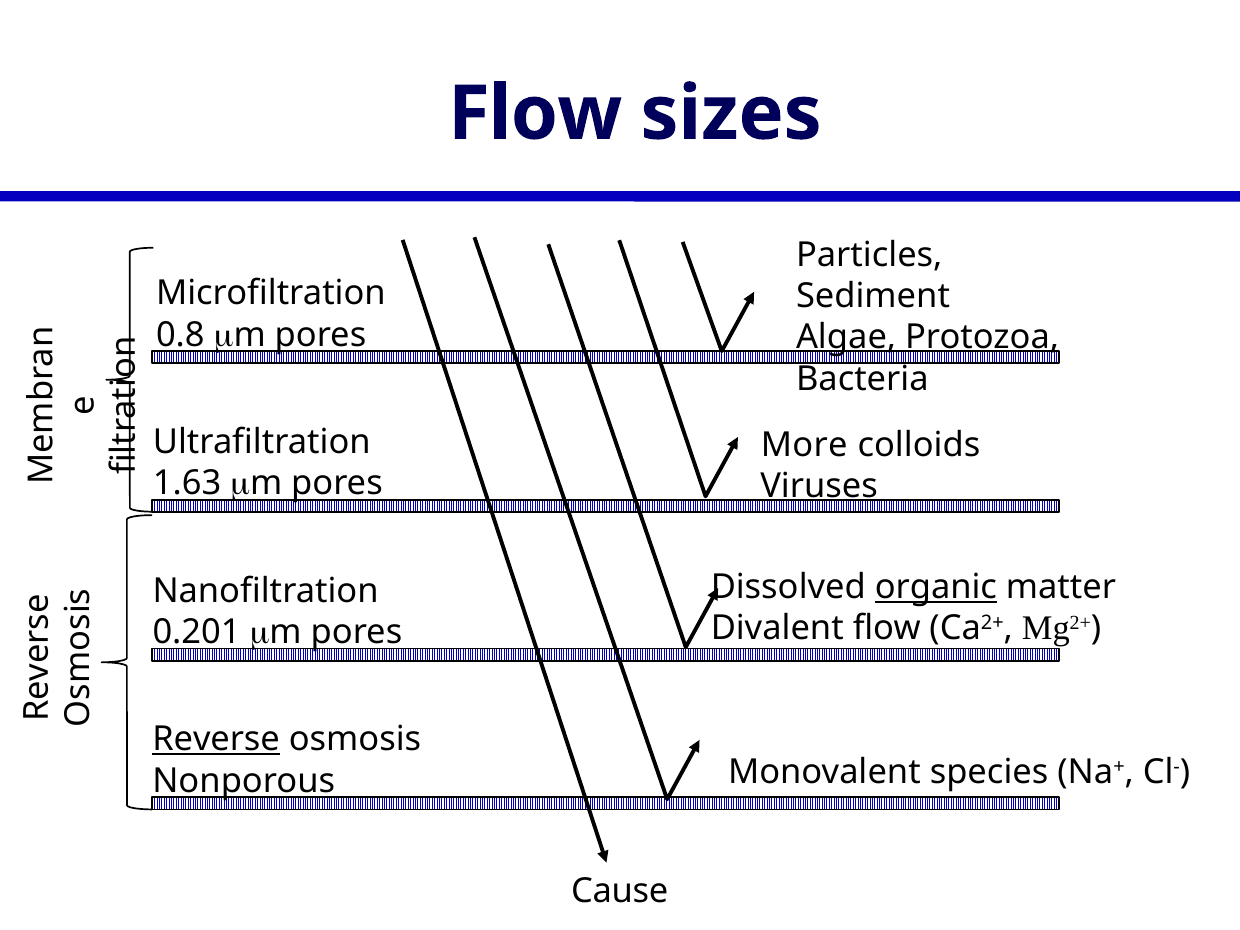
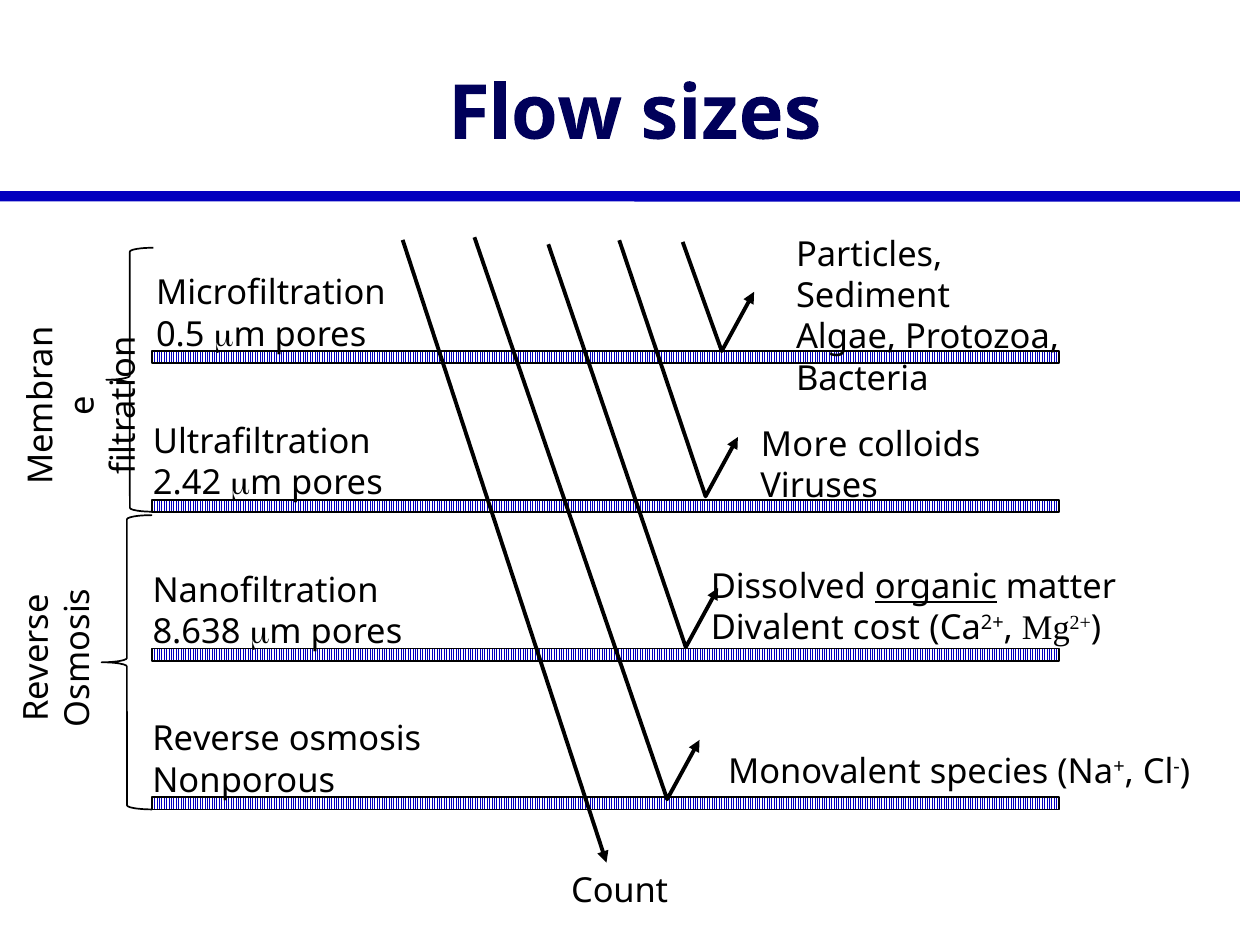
0.8: 0.8 -> 0.5
1.63: 1.63 -> 2.42
Divalent flow: flow -> cost
0.201: 0.201 -> 8.638
Reverse underline: present -> none
Cause: Cause -> Count
